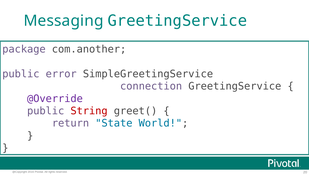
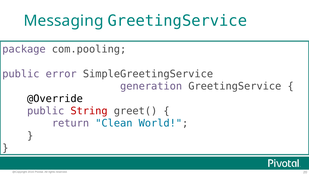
com.another: com.another -> com.pooling
connection: connection -> generation
@Override colour: purple -> black
State: State -> Clean
